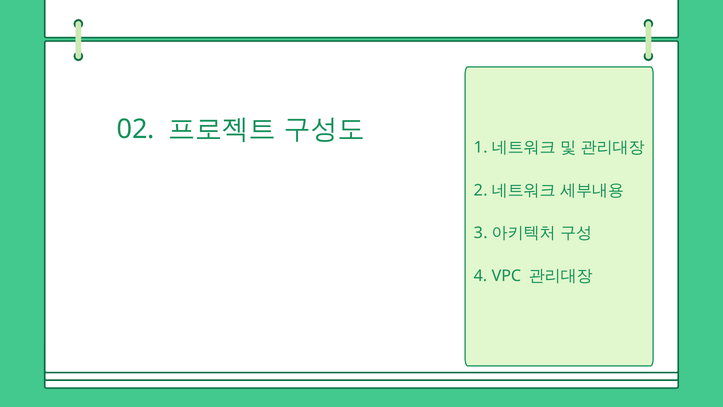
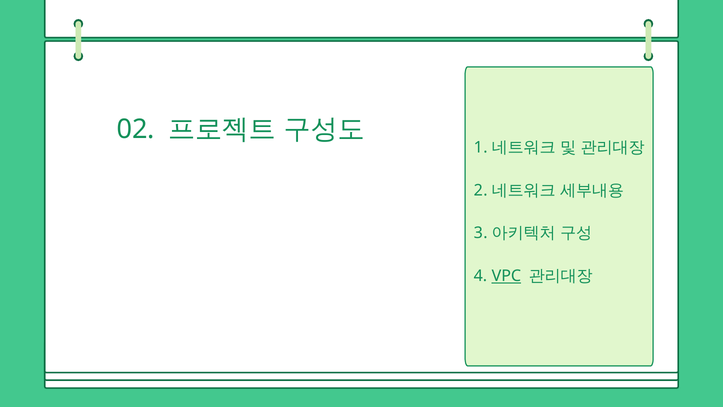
VPC underline: none -> present
